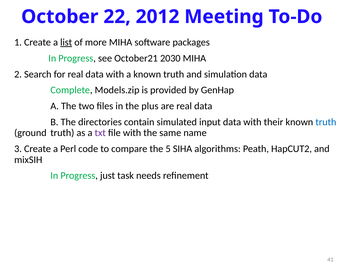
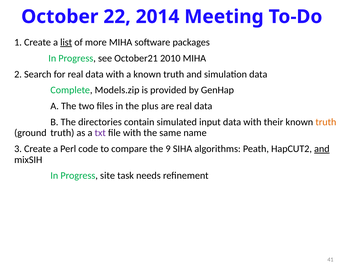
2012: 2012 -> 2014
2030: 2030 -> 2010
truth at (326, 122) colour: blue -> orange
5: 5 -> 9
and at (322, 149) underline: none -> present
just: just -> site
